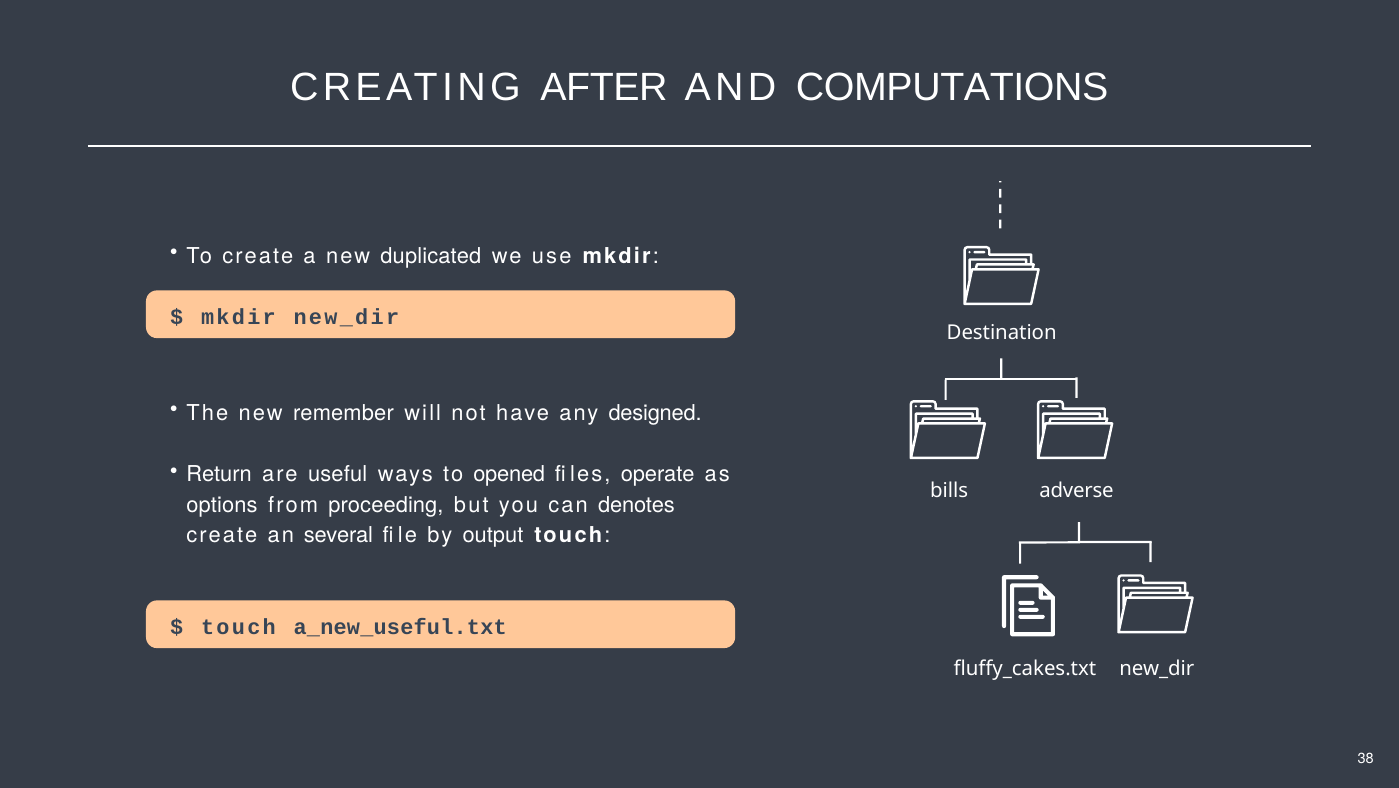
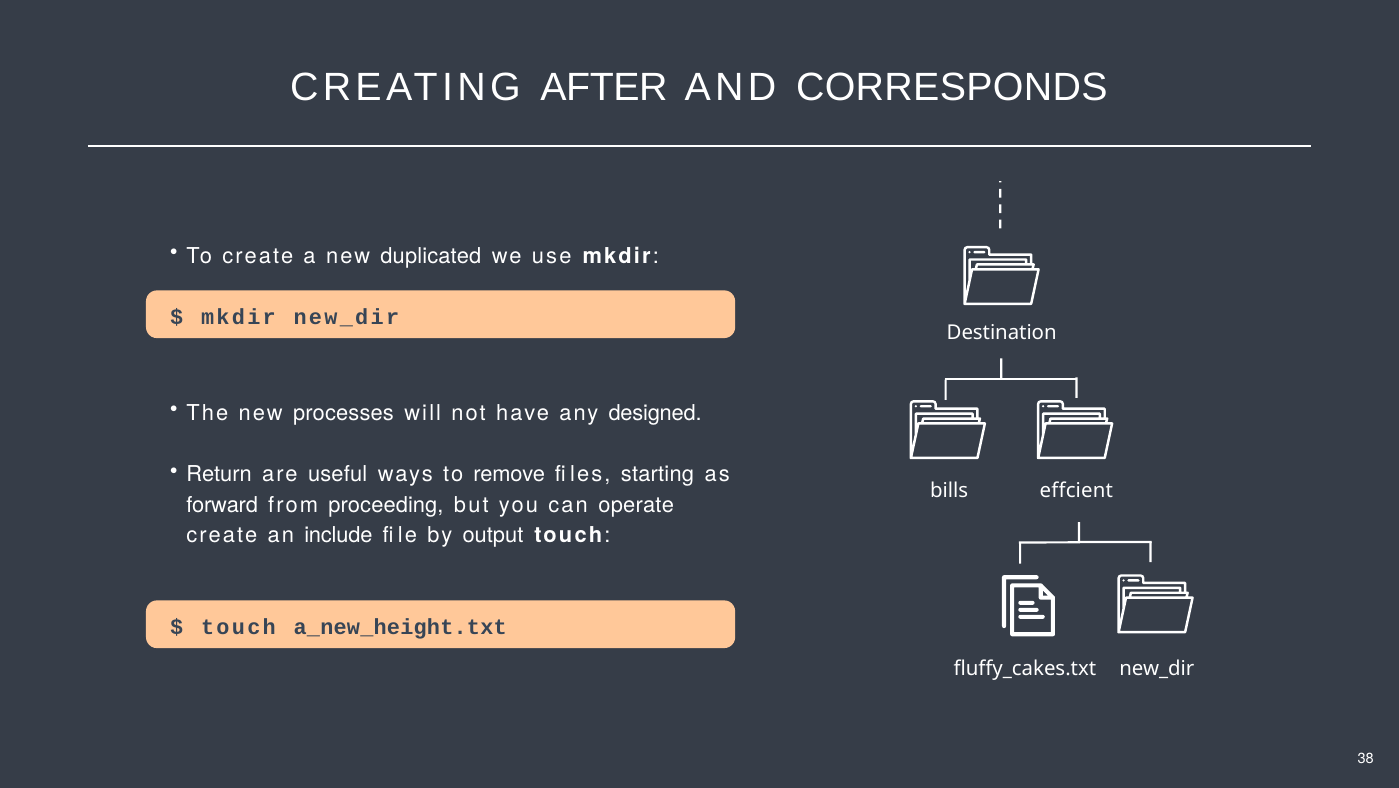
COMPUTATIONS: COMPUTATIONS -> CORRESPONDS
remember: remember -> processes
opened: opened -> remove
operate: operate -> starting
adverse: adverse -> effcient
options: options -> forward
denotes: denotes -> operate
several: several -> include
a_new_useful.txt: a_new_useful.txt -> a_new_height.txt
